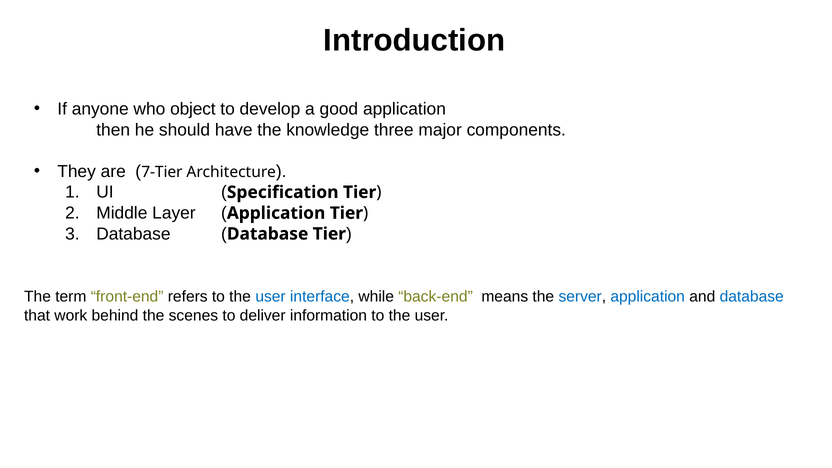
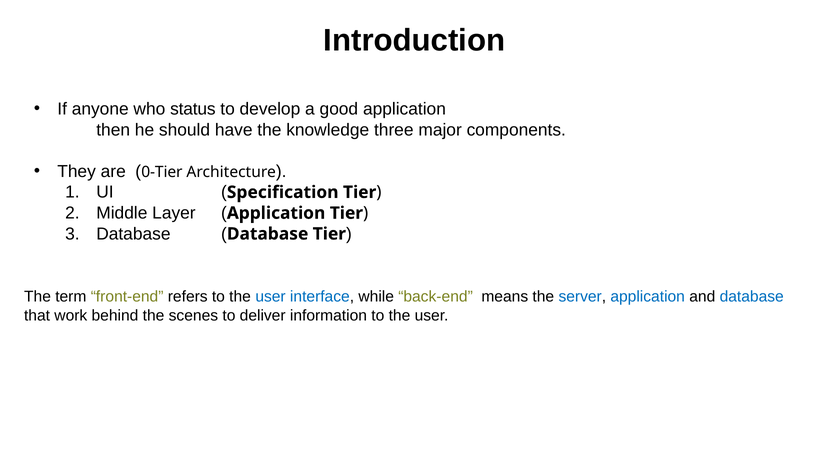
object: object -> status
7-Tier: 7-Tier -> 0-Tier
